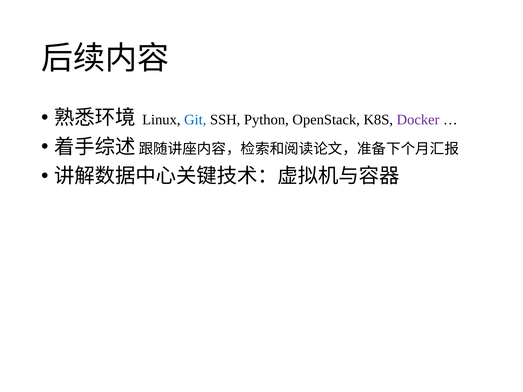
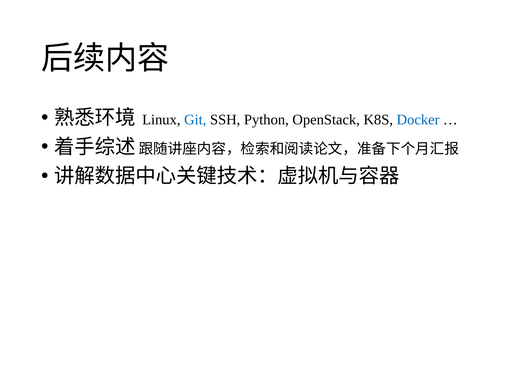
Docker colour: purple -> blue
